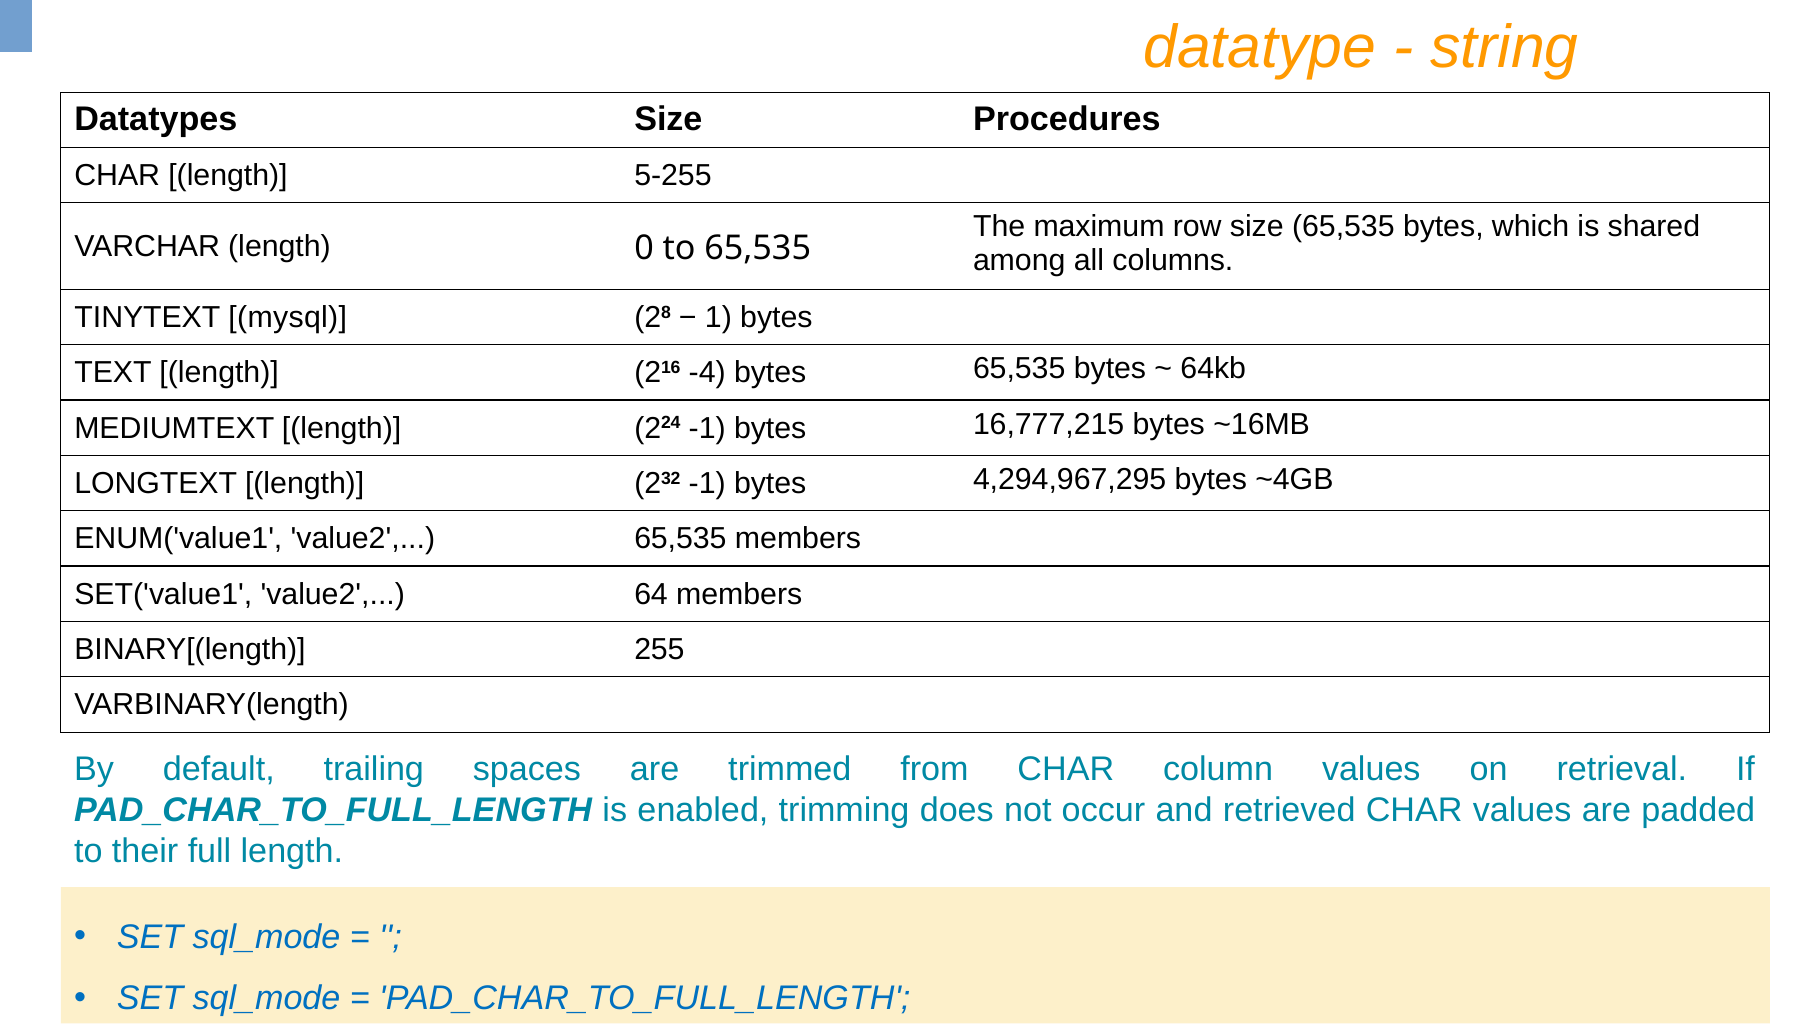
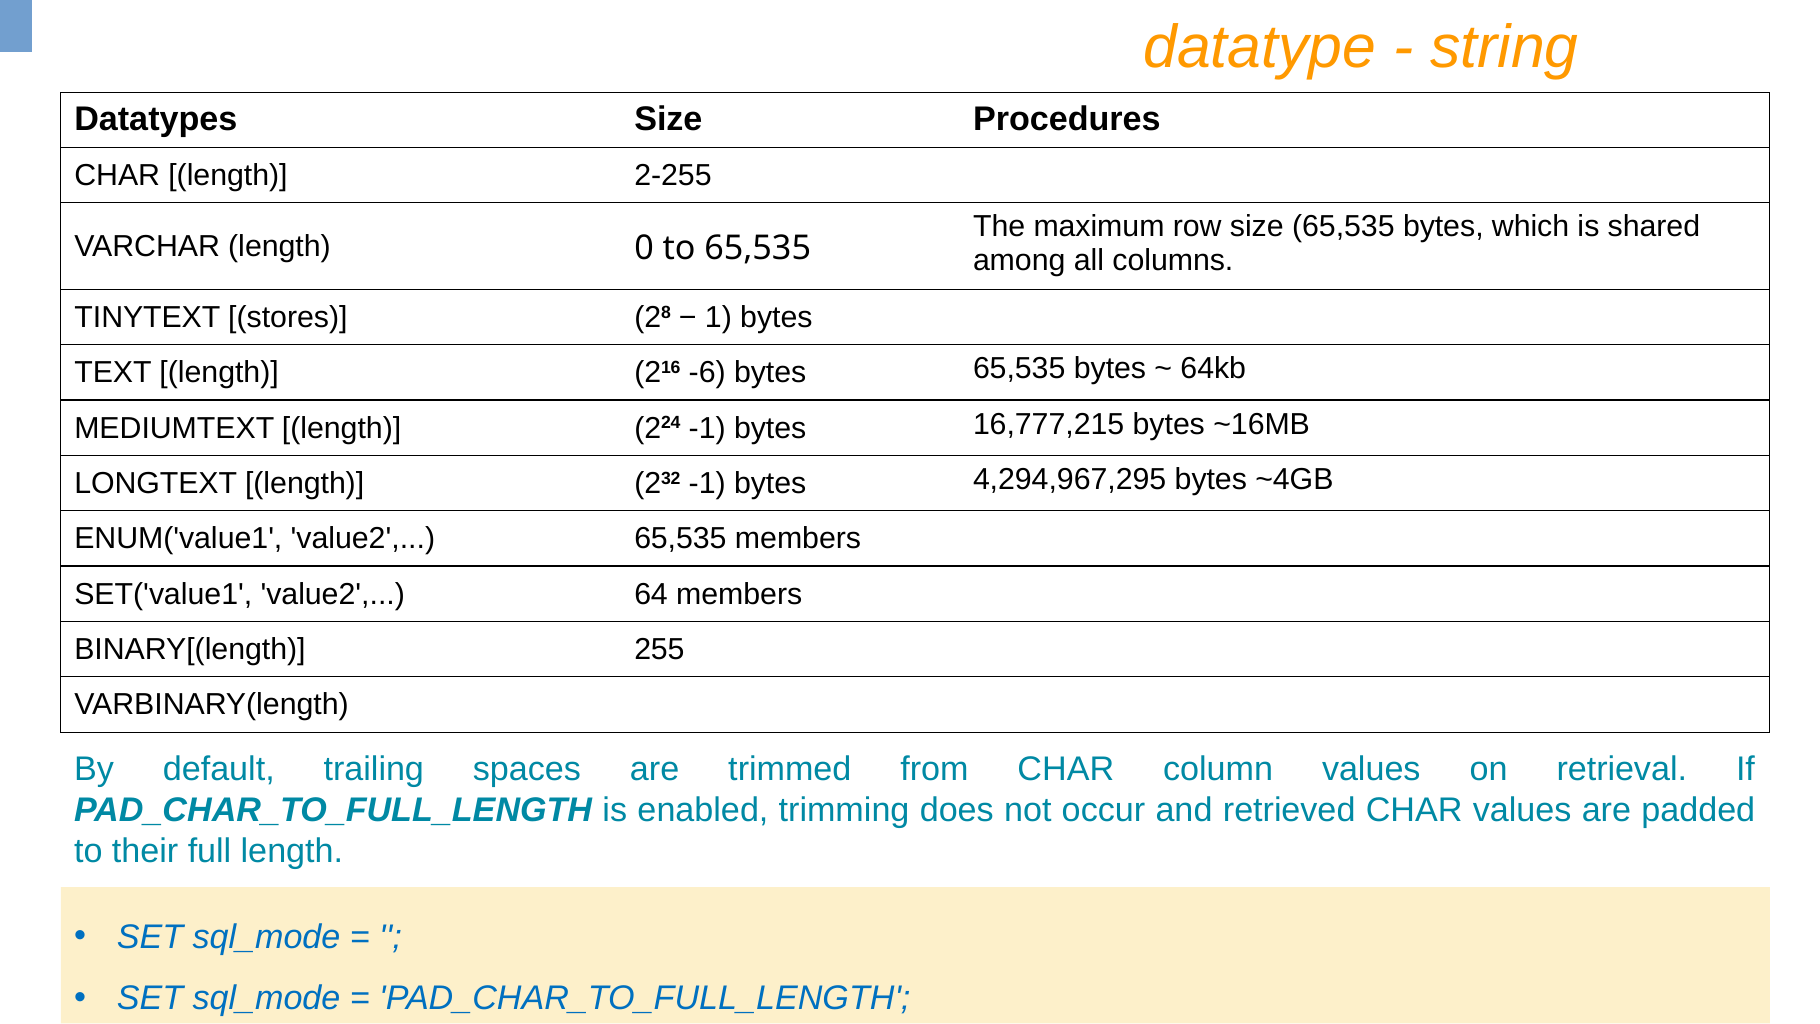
5-255: 5-255 -> 2-255
mysql: mysql -> stores
-4: -4 -> -6
